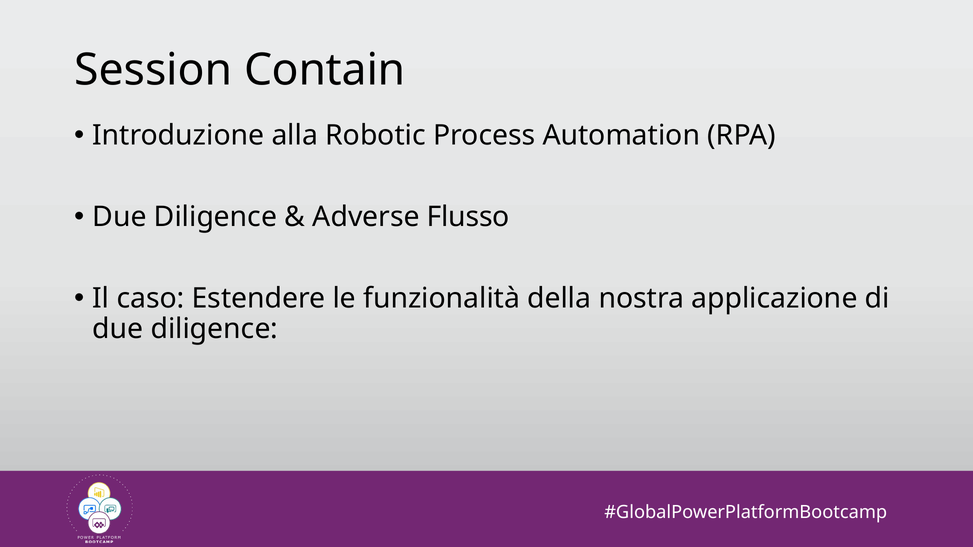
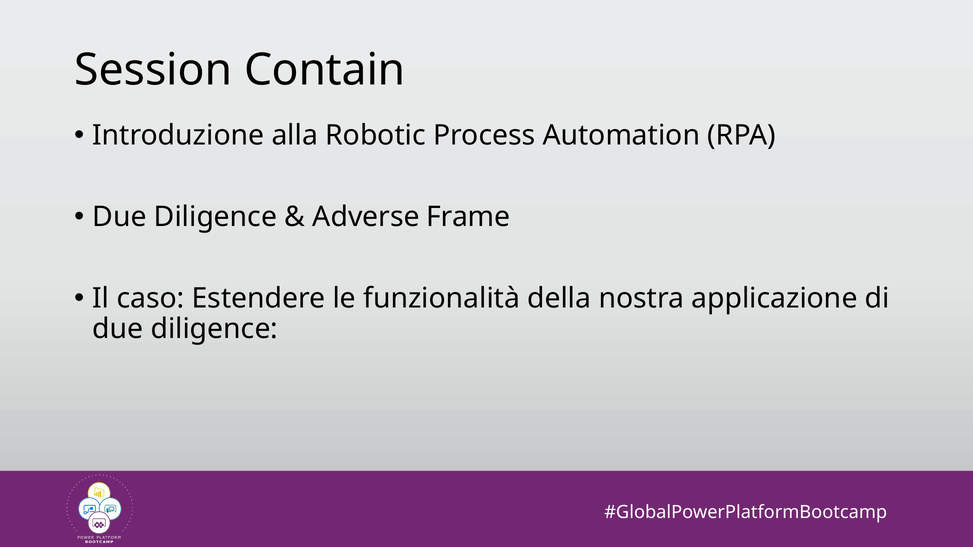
Flusso: Flusso -> Frame
